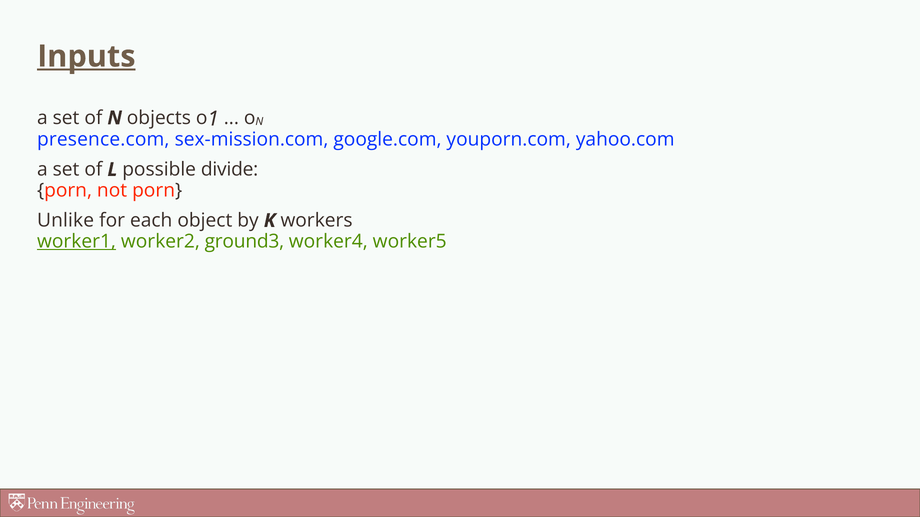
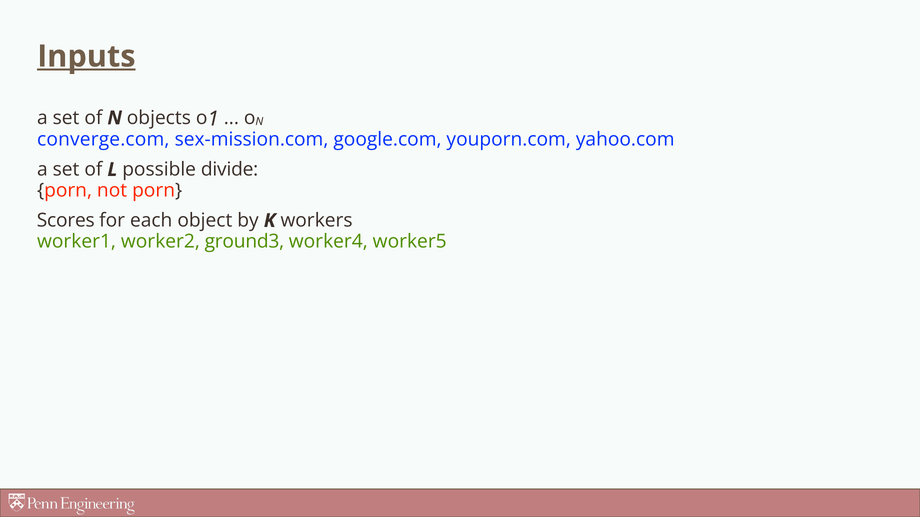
presence.com: presence.com -> converge.com
Unlike: Unlike -> Scores
worker1 underline: present -> none
